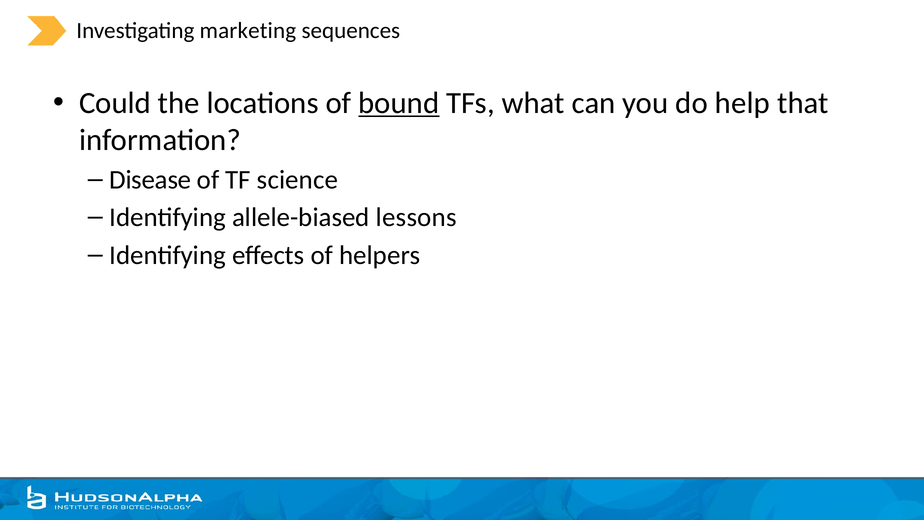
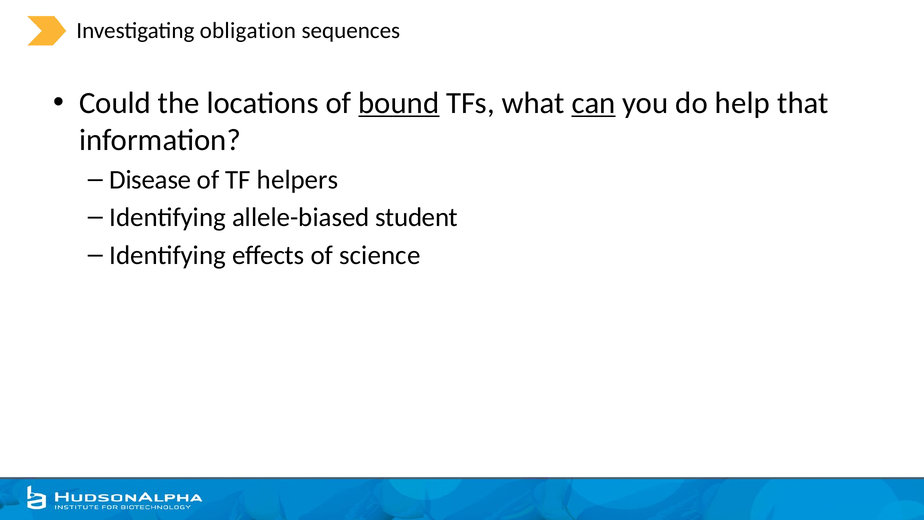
marketing: marketing -> obligation
can underline: none -> present
science: science -> helpers
lessons: lessons -> student
helpers: helpers -> science
